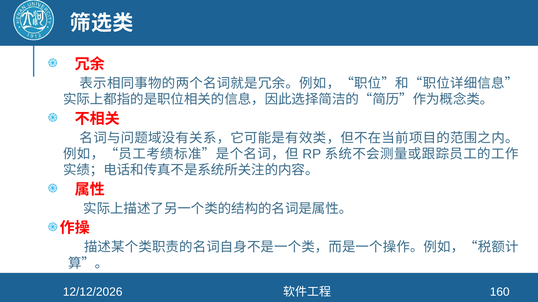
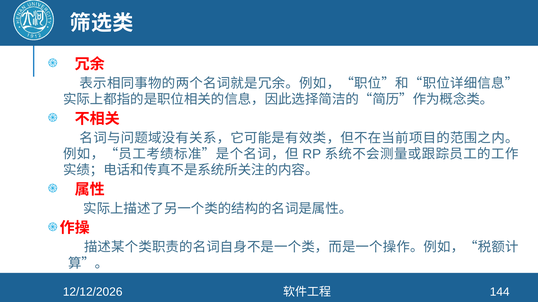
160: 160 -> 144
